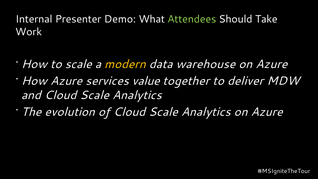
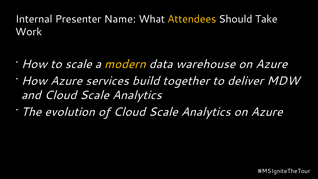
Demo: Demo -> Name
Attendees colour: light green -> yellow
value: value -> build
